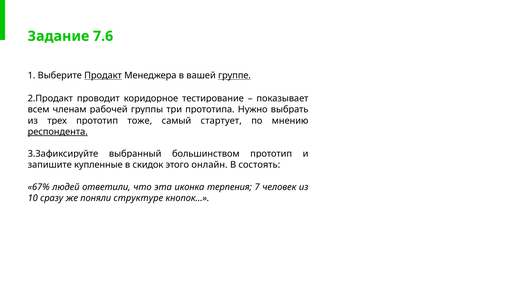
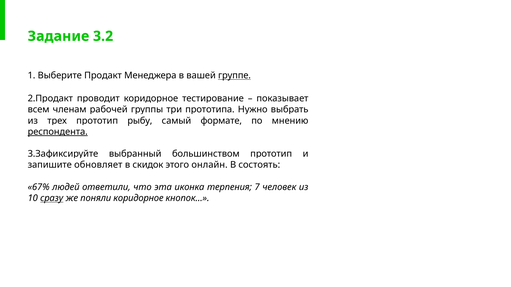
7.6: 7.6 -> 3.2
Продакт underline: present -> none
тоже: тоже -> рыбу
стартует: стартует -> формате
купленные: купленные -> обновляет
сразу underline: none -> present
поняли структуре: структуре -> коридорное
